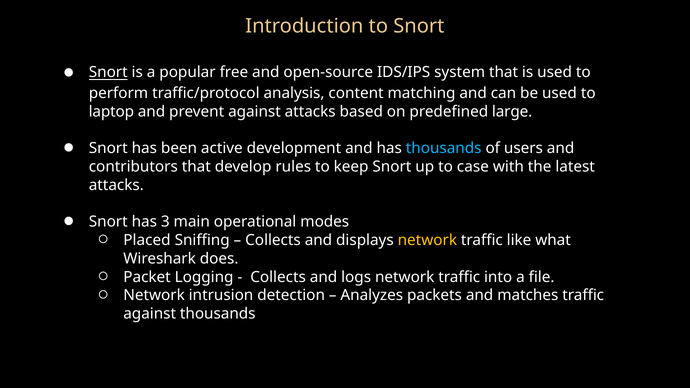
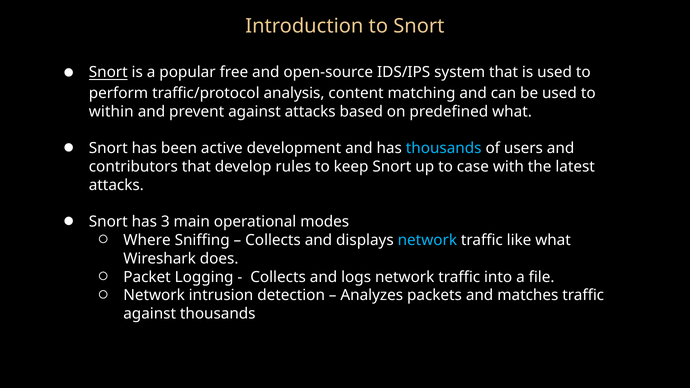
laptop: laptop -> within
predefined large: large -> what
Placed: Placed -> Where
network at (427, 240) colour: yellow -> light blue
